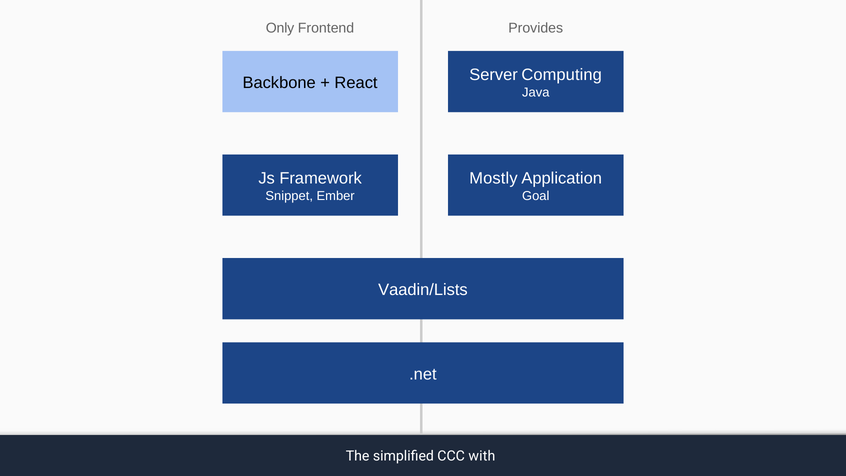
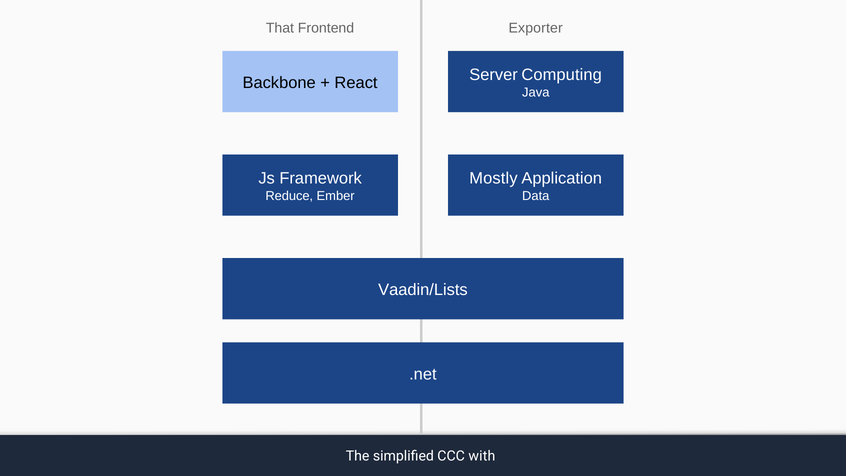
Only: Only -> That
Provides: Provides -> Exporter
Snippet: Snippet -> Reduce
Goal: Goal -> Data
